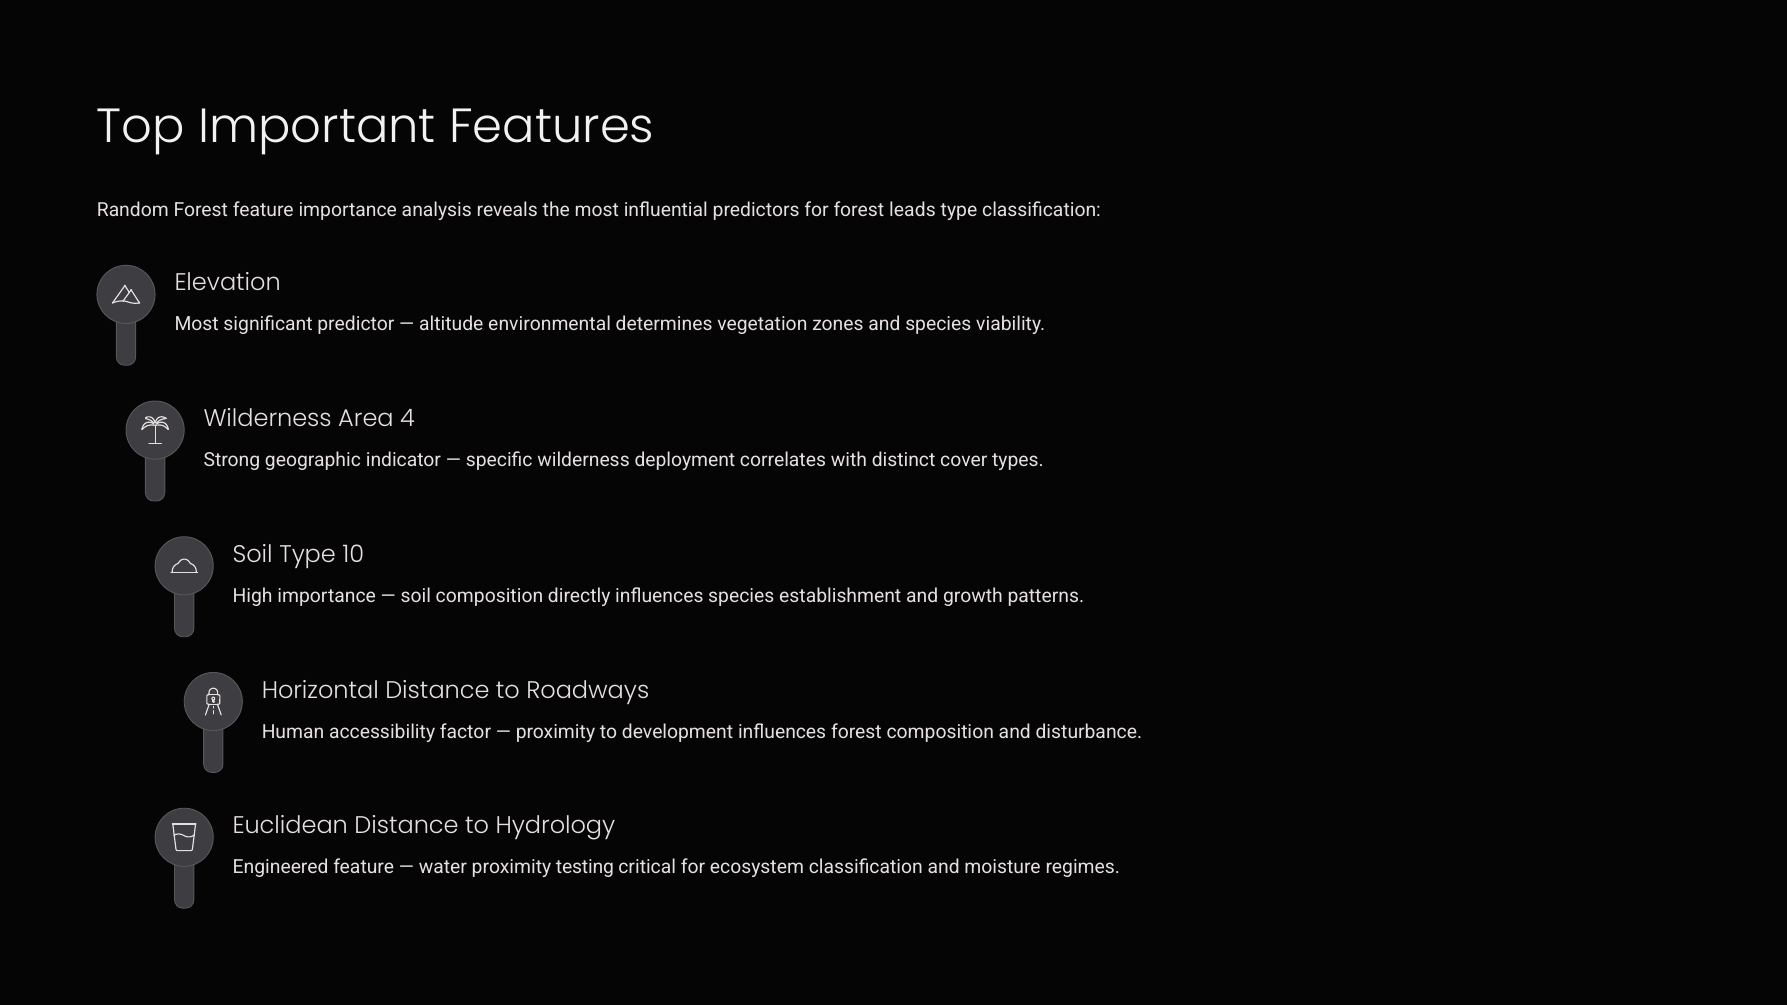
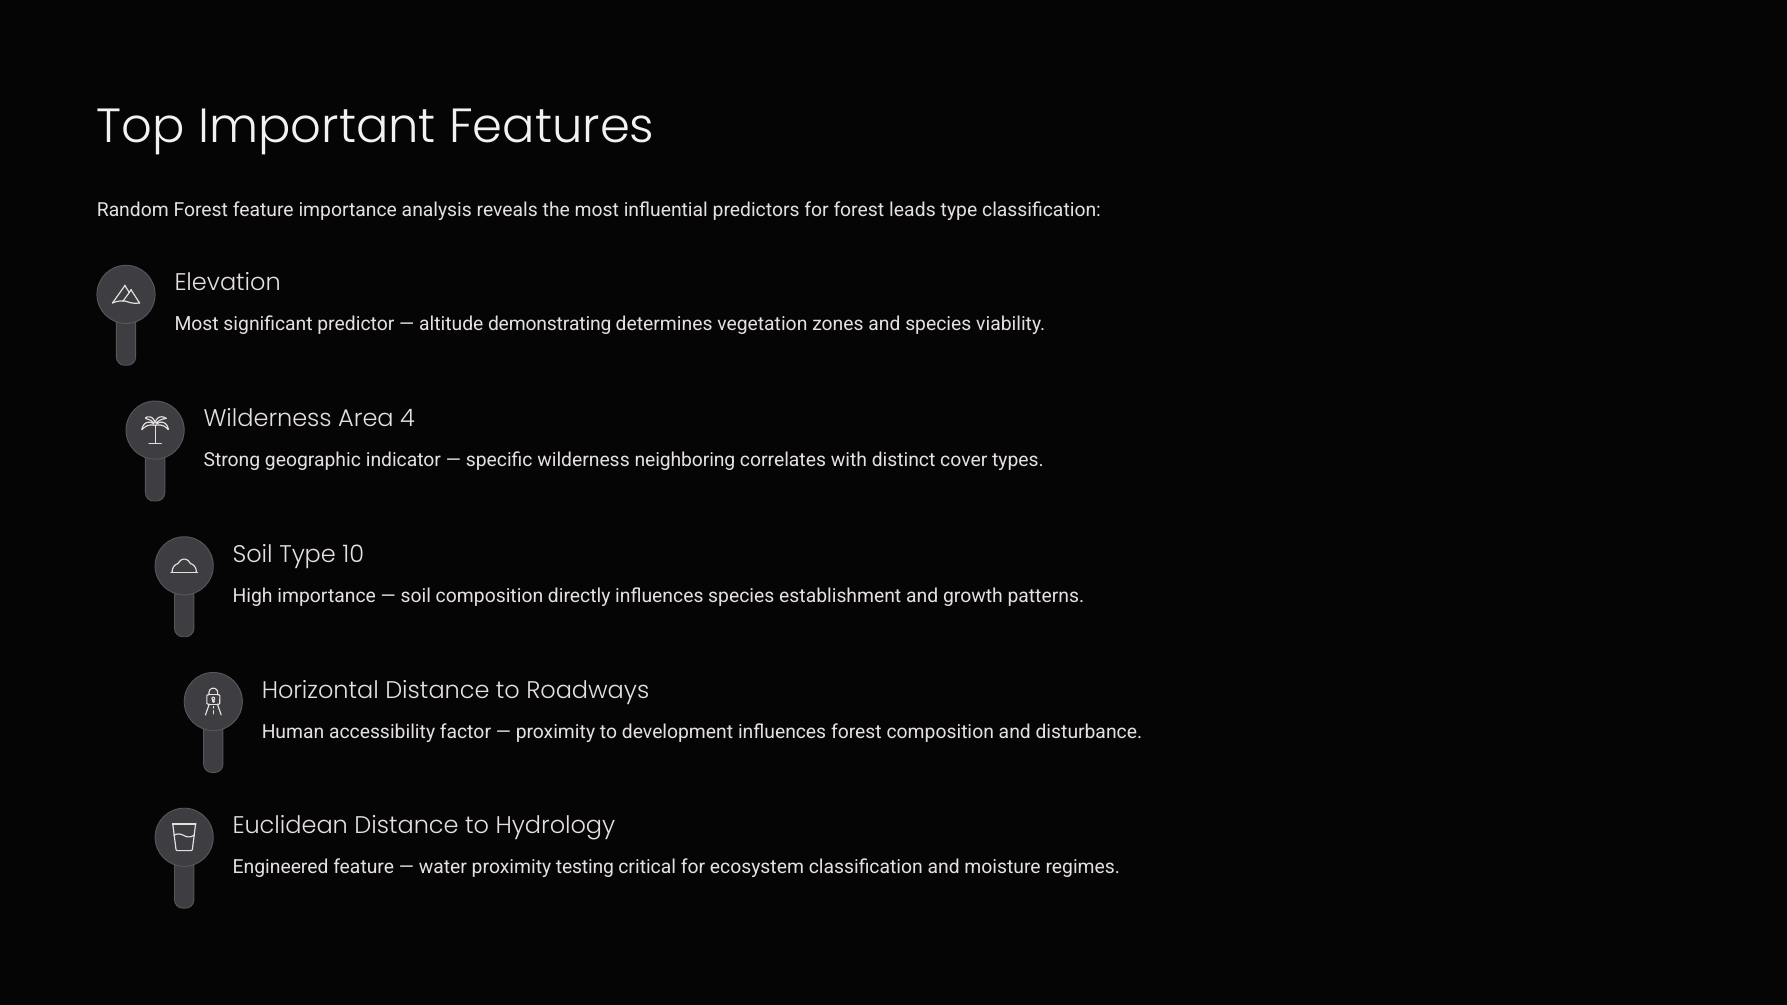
environmental: environmental -> demonstrating
deployment: deployment -> neighboring
